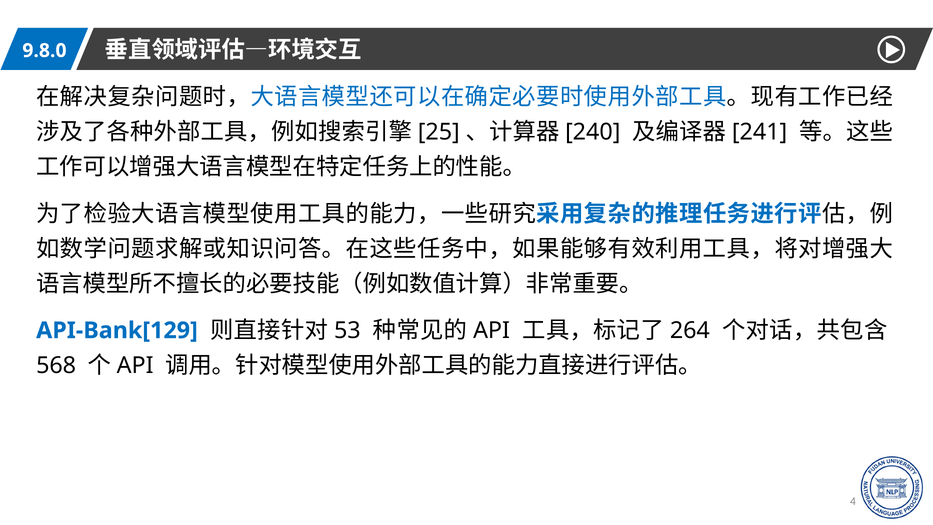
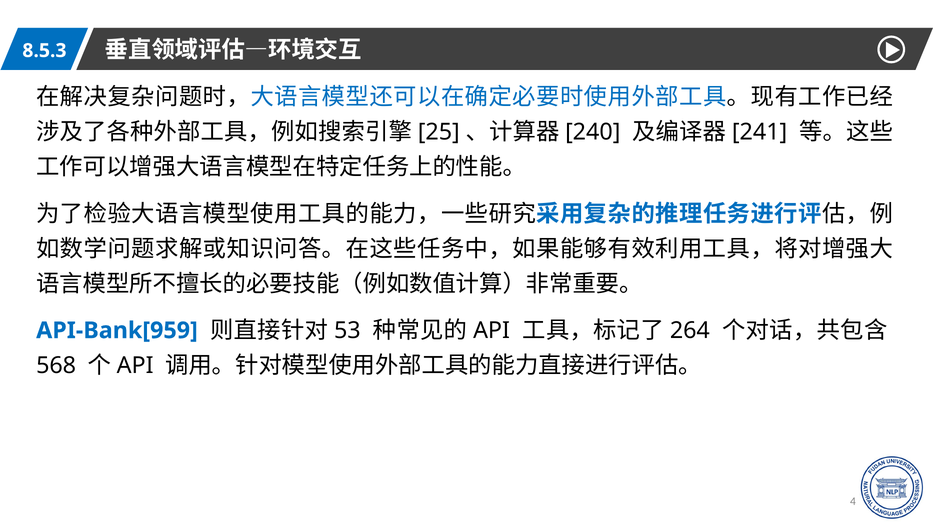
9.8.0: 9.8.0 -> 8.5.3
API-Bank[129: API-Bank[129 -> API-Bank[959
